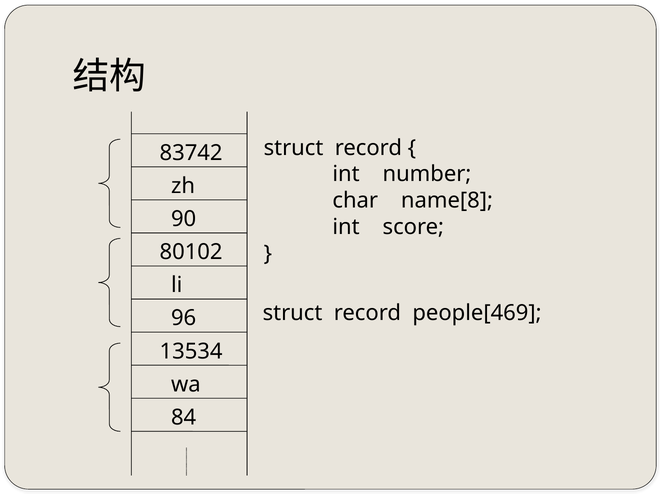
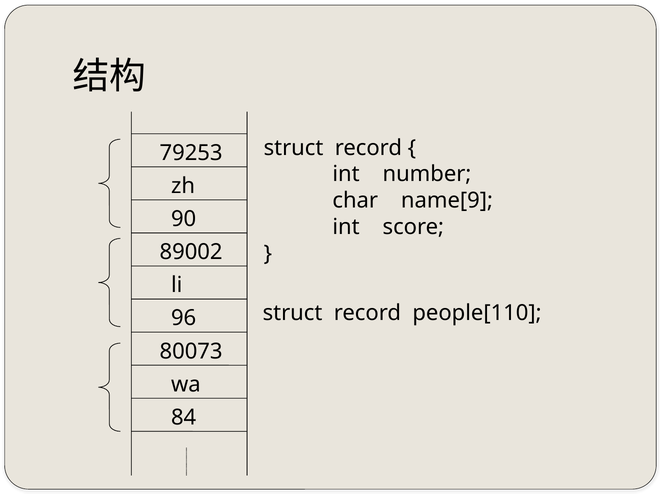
83742: 83742 -> 79253
name[8: name[8 -> name[9
80102: 80102 -> 89002
people[469: people[469 -> people[110
13534: 13534 -> 80073
